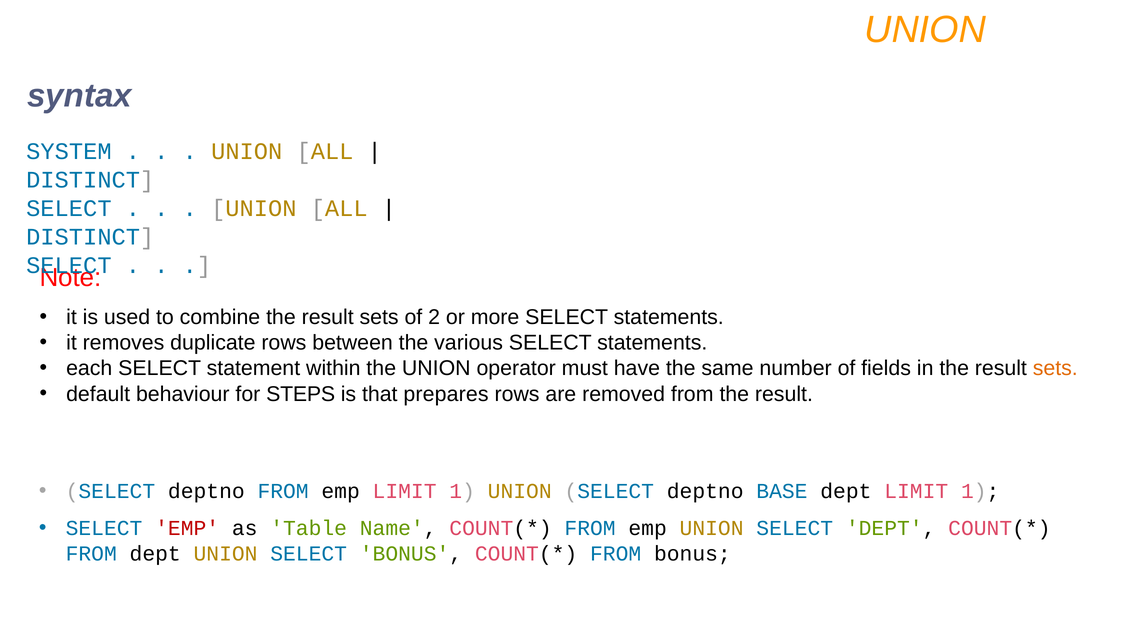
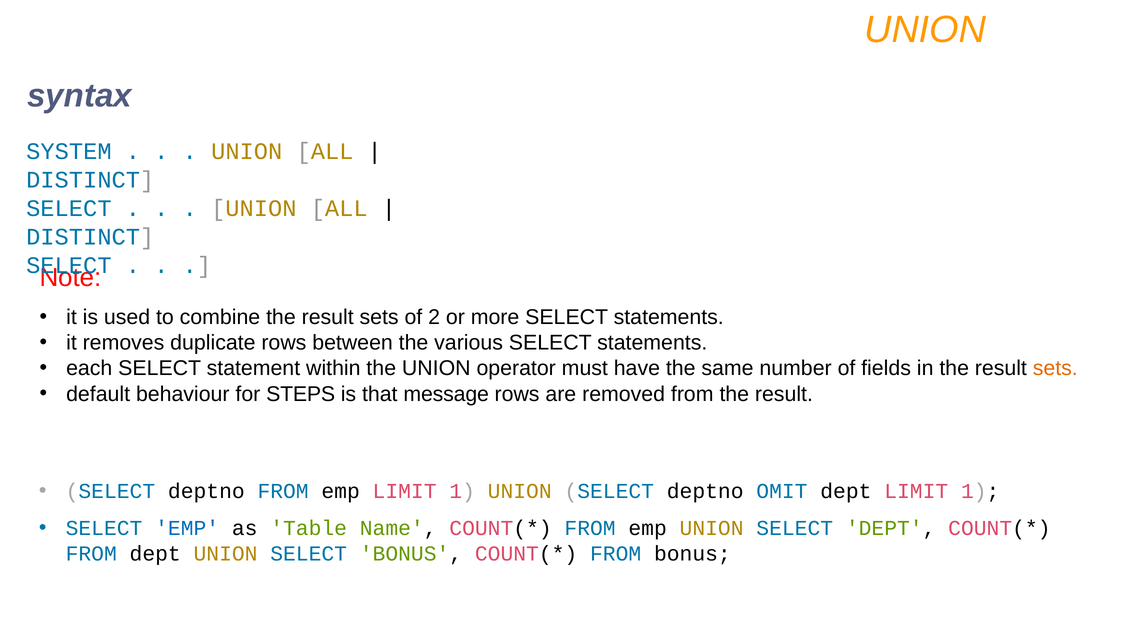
prepares: prepares -> message
BASE: BASE -> OMIT
EMP at (187, 528) colour: red -> blue
